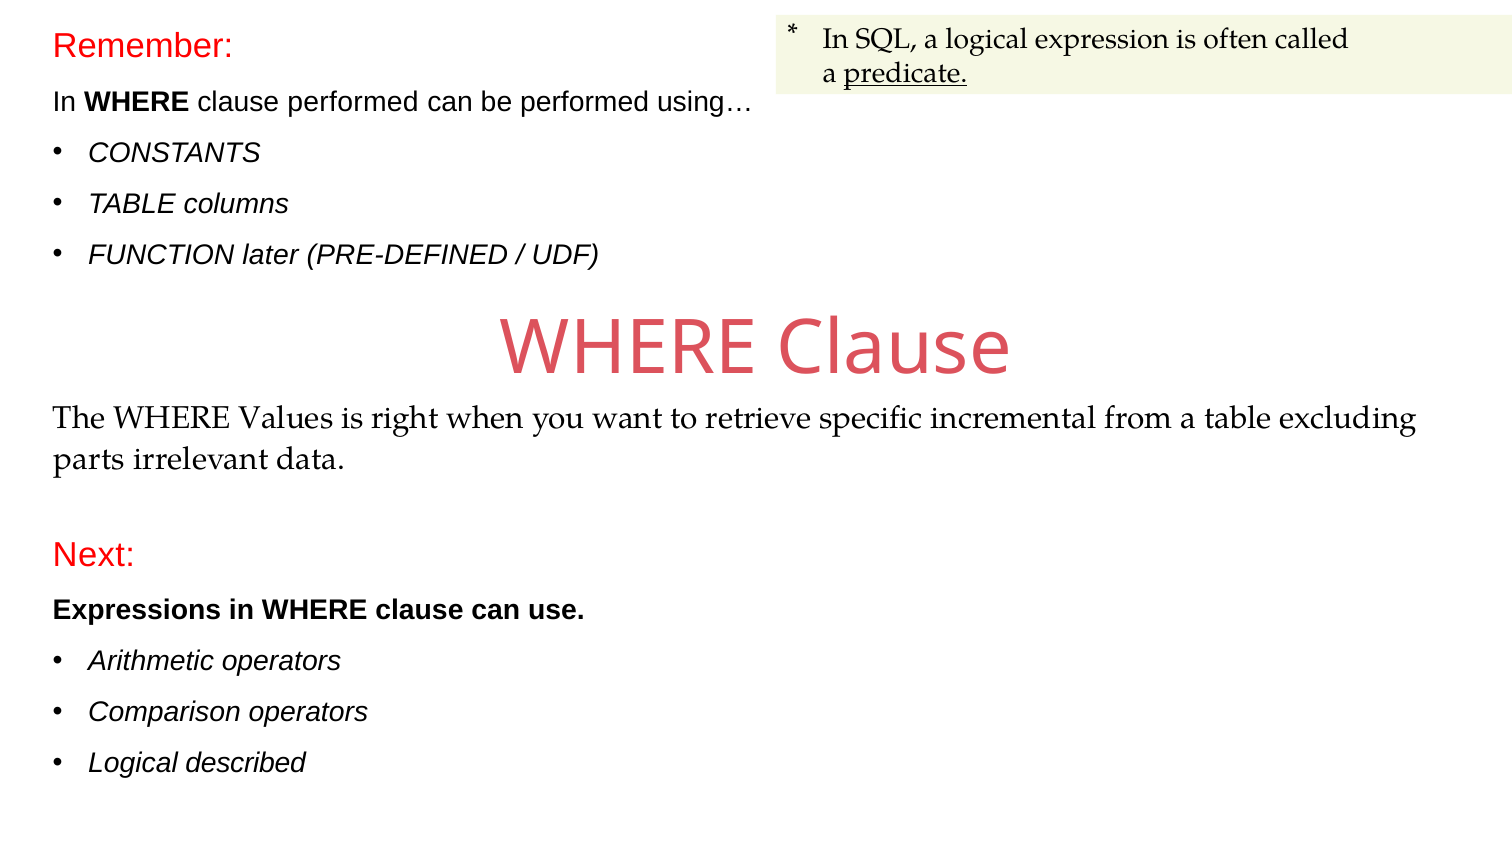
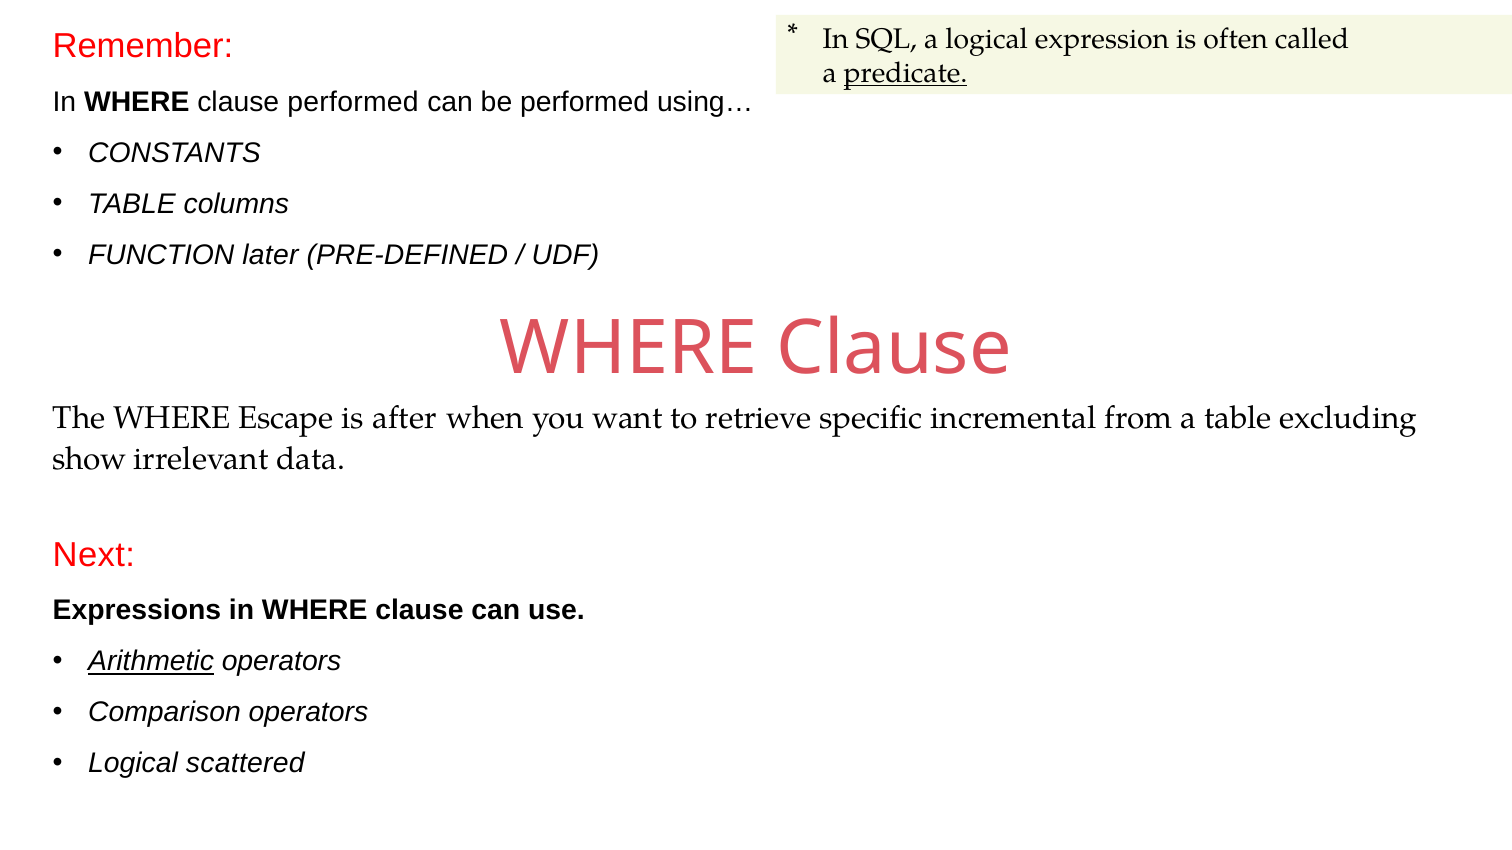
Values: Values -> Escape
right: right -> after
parts: parts -> show
Arithmetic underline: none -> present
described: described -> scattered
